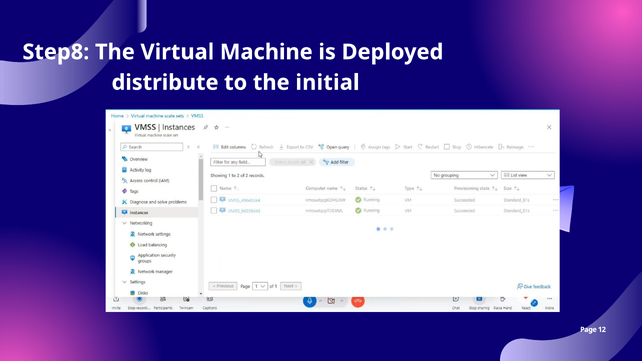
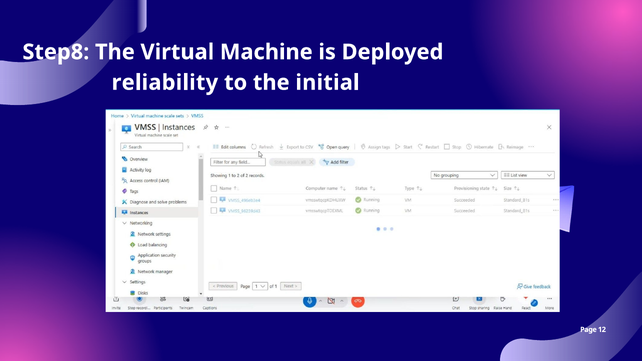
distribute: distribute -> reliability
